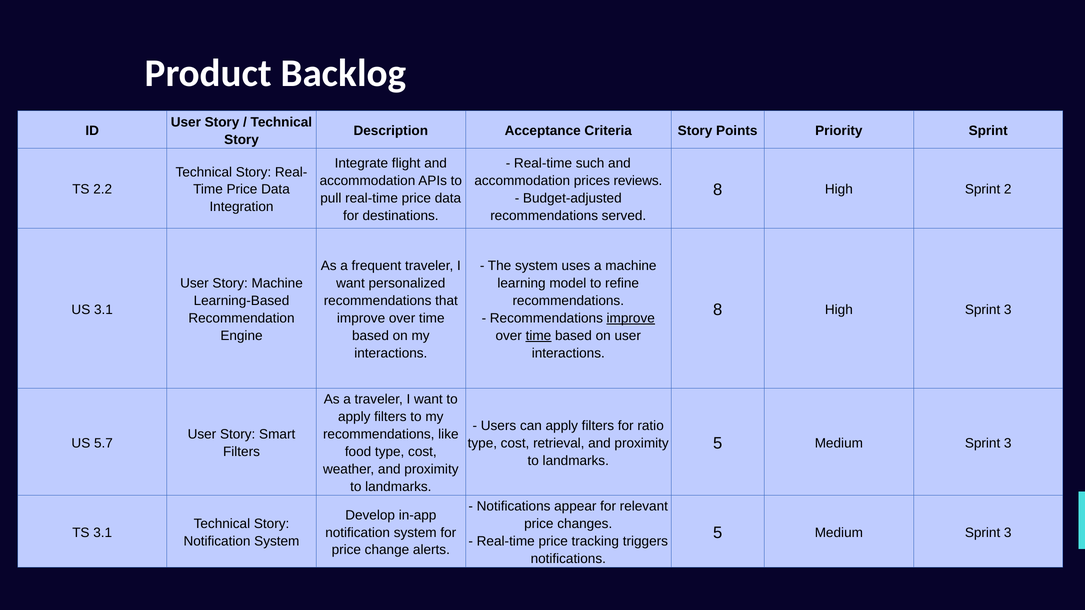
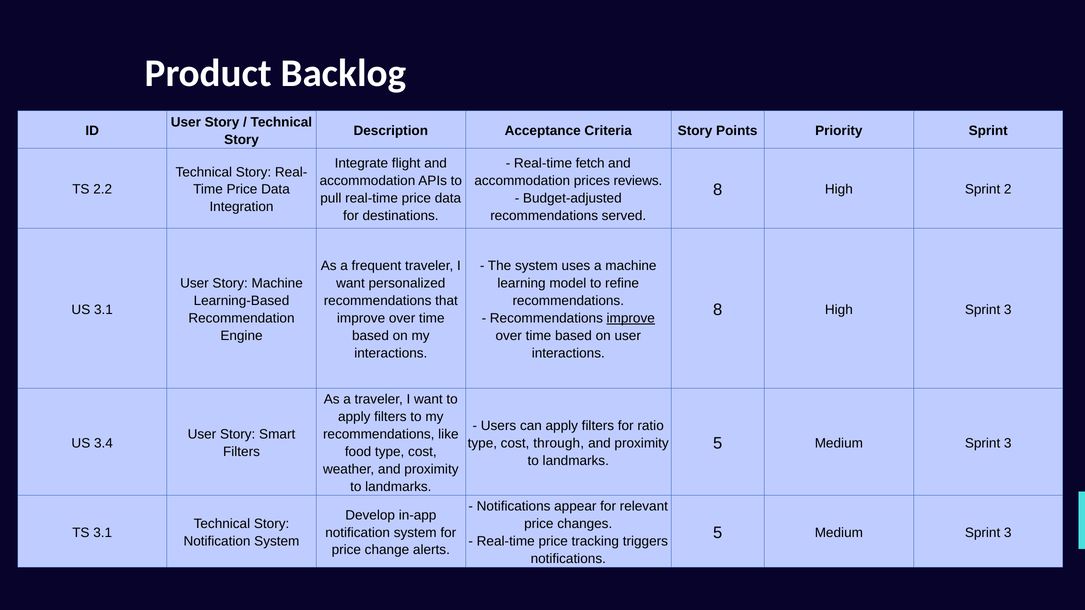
such: such -> fetch
time at (538, 336) underline: present -> none
5.7: 5.7 -> 3.4
retrieval: retrieval -> through
